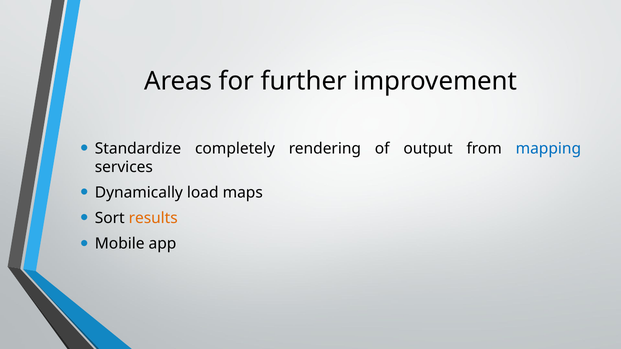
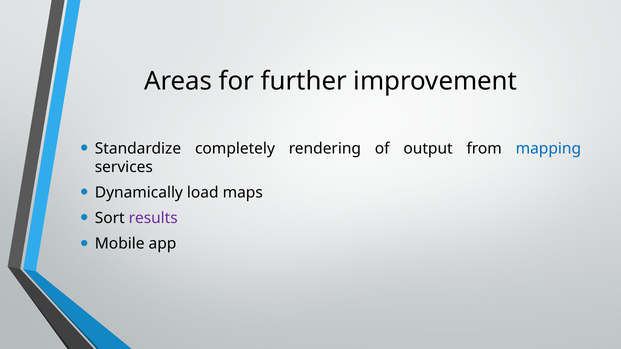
results colour: orange -> purple
